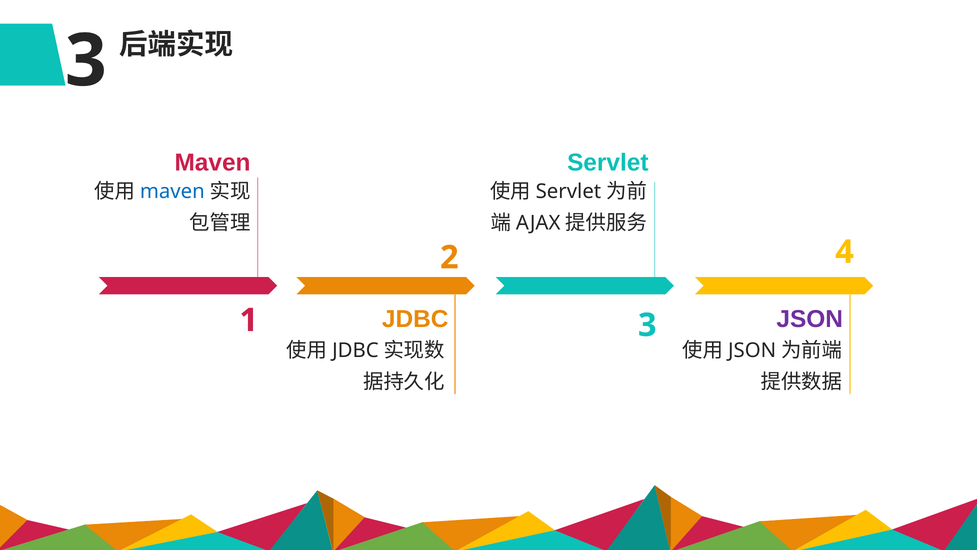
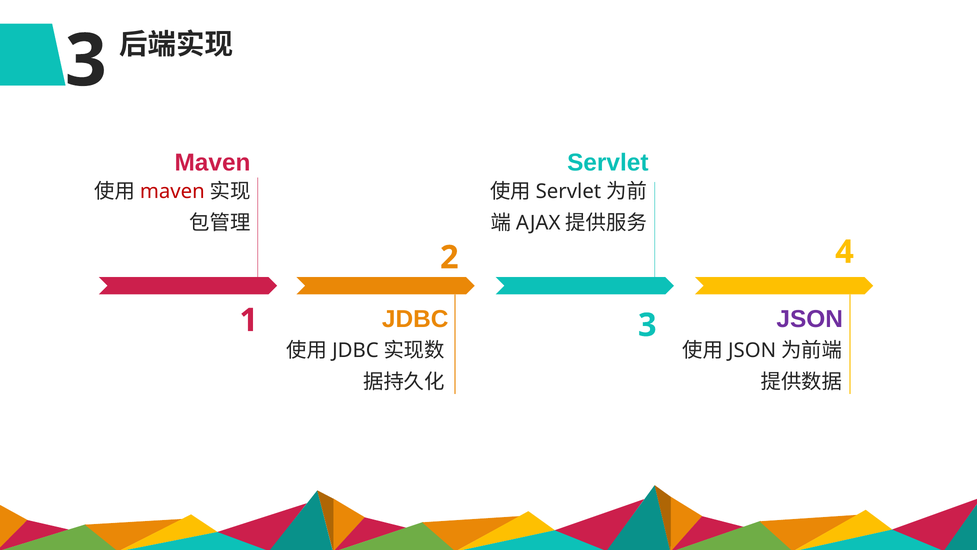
maven at (172, 191) colour: blue -> red
